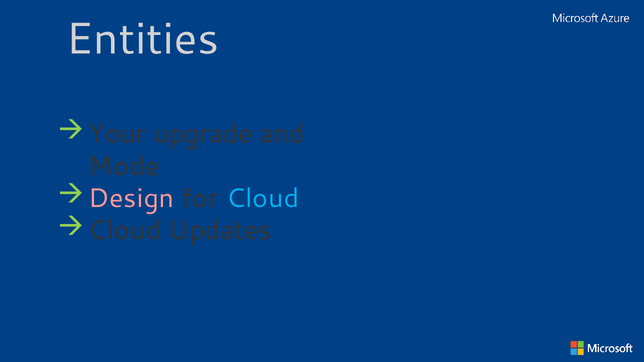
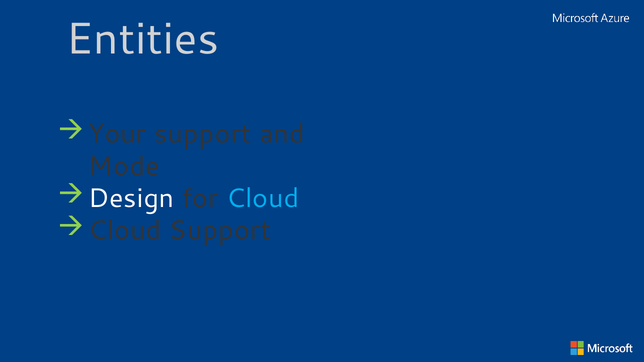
Your upgrade: upgrade -> support
Design colour: pink -> white
Cloud Updates: Updates -> Support
